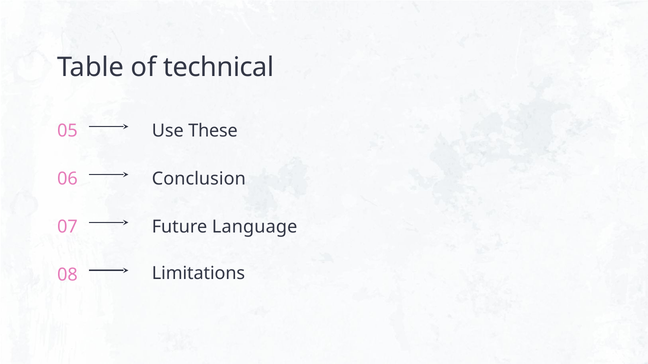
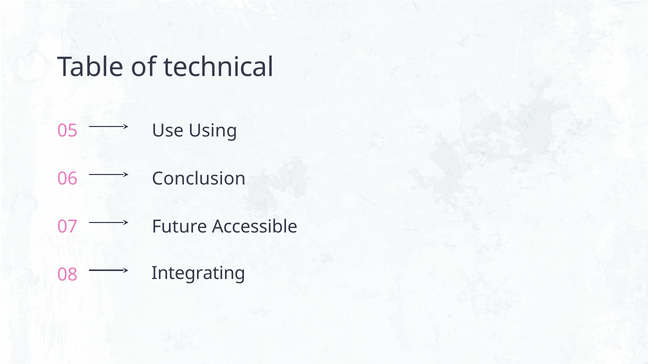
These: These -> Using
Language: Language -> Accessible
Limitations: Limitations -> Integrating
